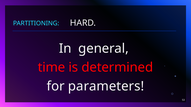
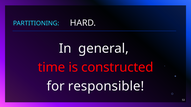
determined: determined -> constructed
parameters: parameters -> responsible
